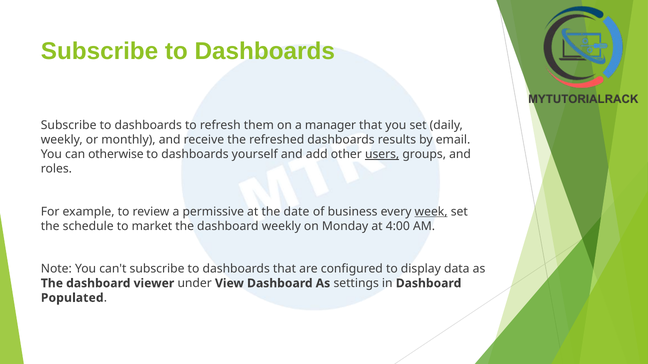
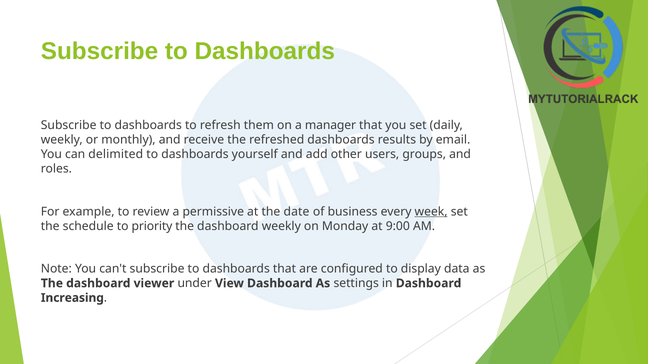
otherwise: otherwise -> delimited
users underline: present -> none
market: market -> priority
4:00: 4:00 -> 9:00
Populated: Populated -> Increasing
